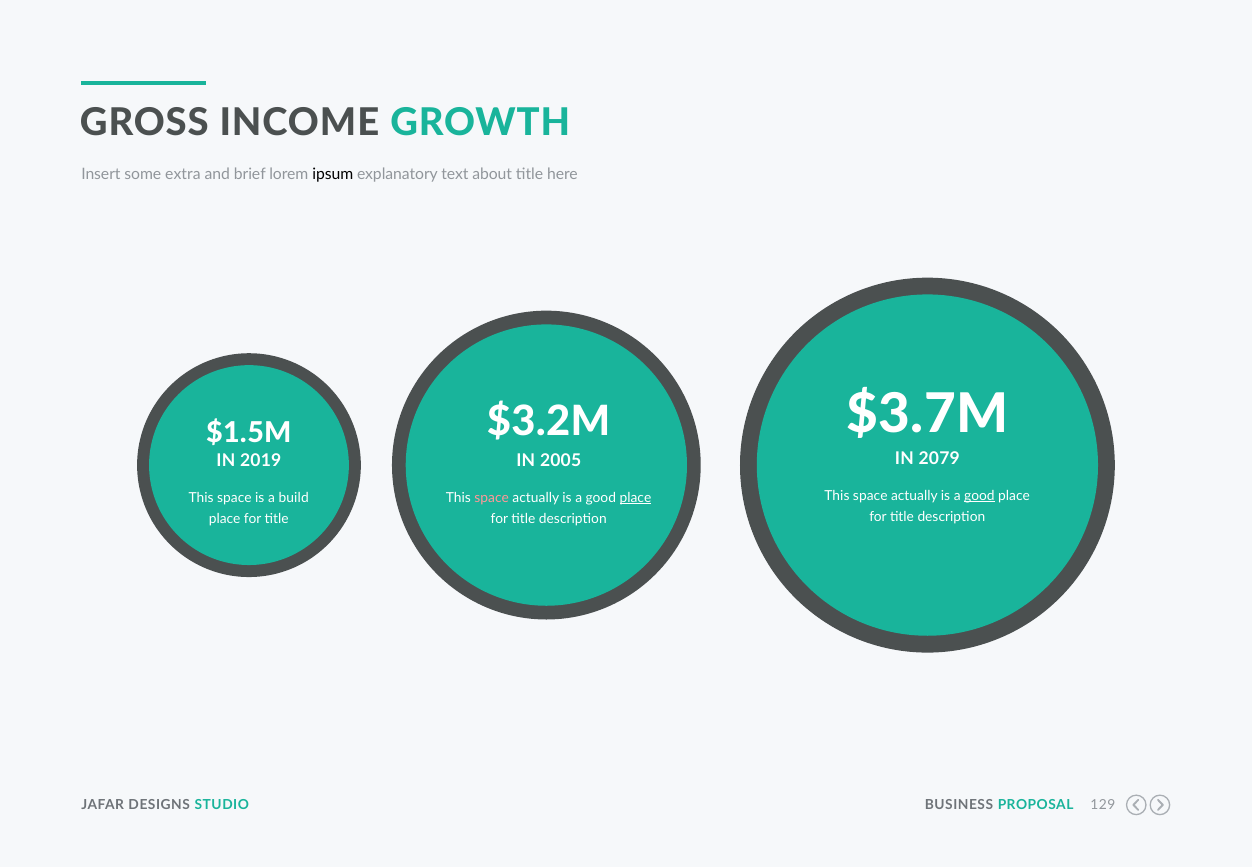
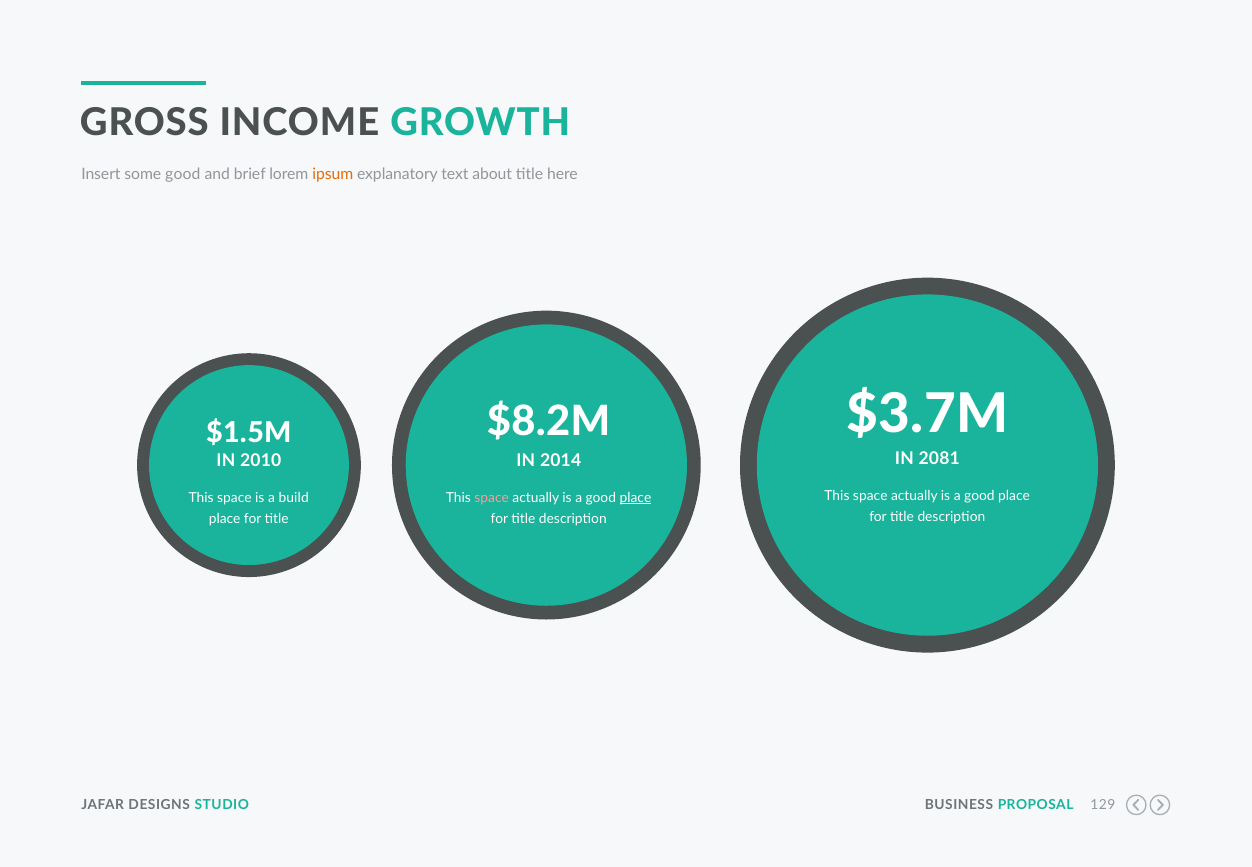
some extra: extra -> good
ipsum colour: black -> orange
$3.2M: $3.2M -> $8.2M
2079: 2079 -> 2081
2019: 2019 -> 2010
2005: 2005 -> 2014
good at (979, 496) underline: present -> none
